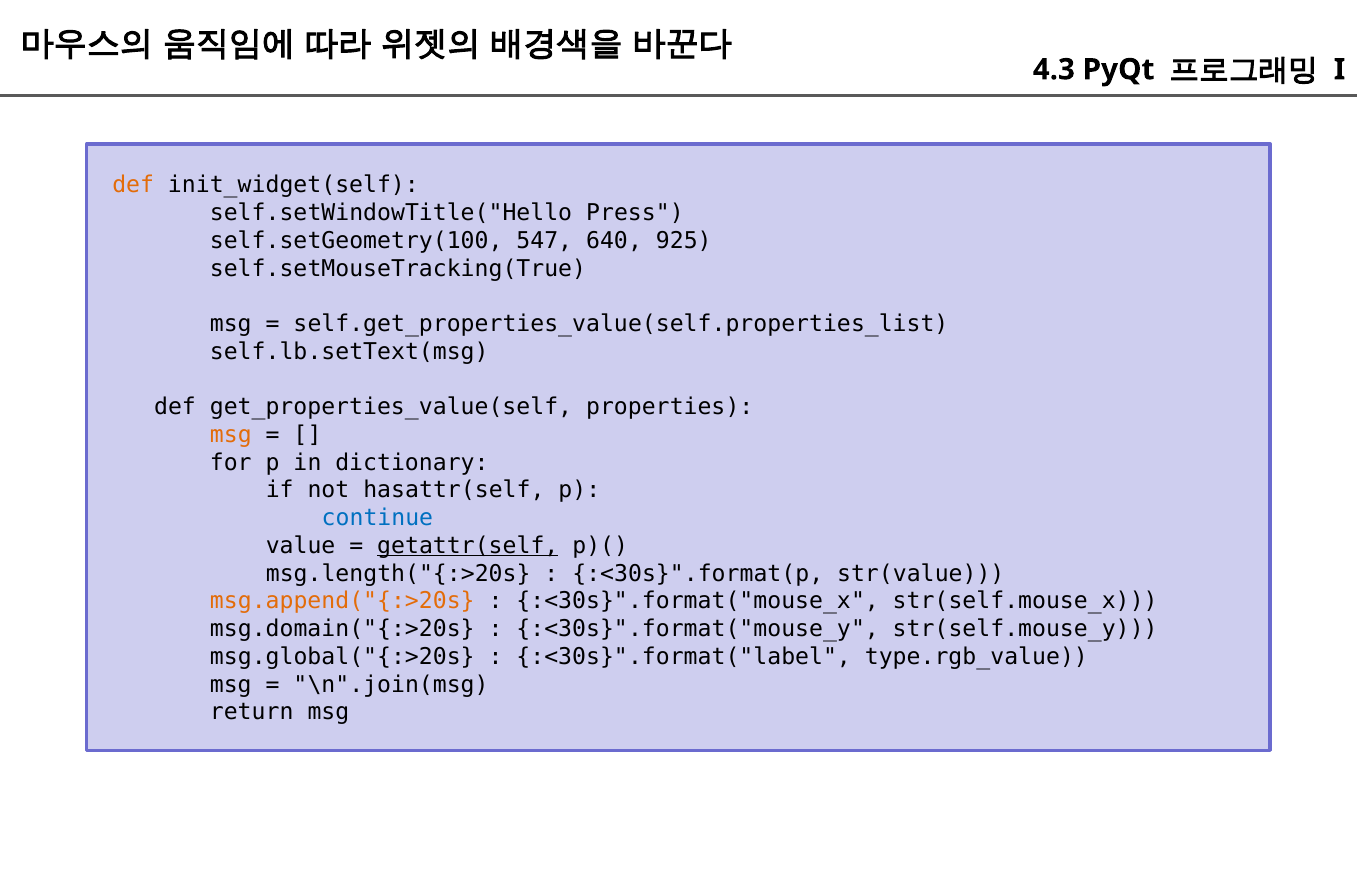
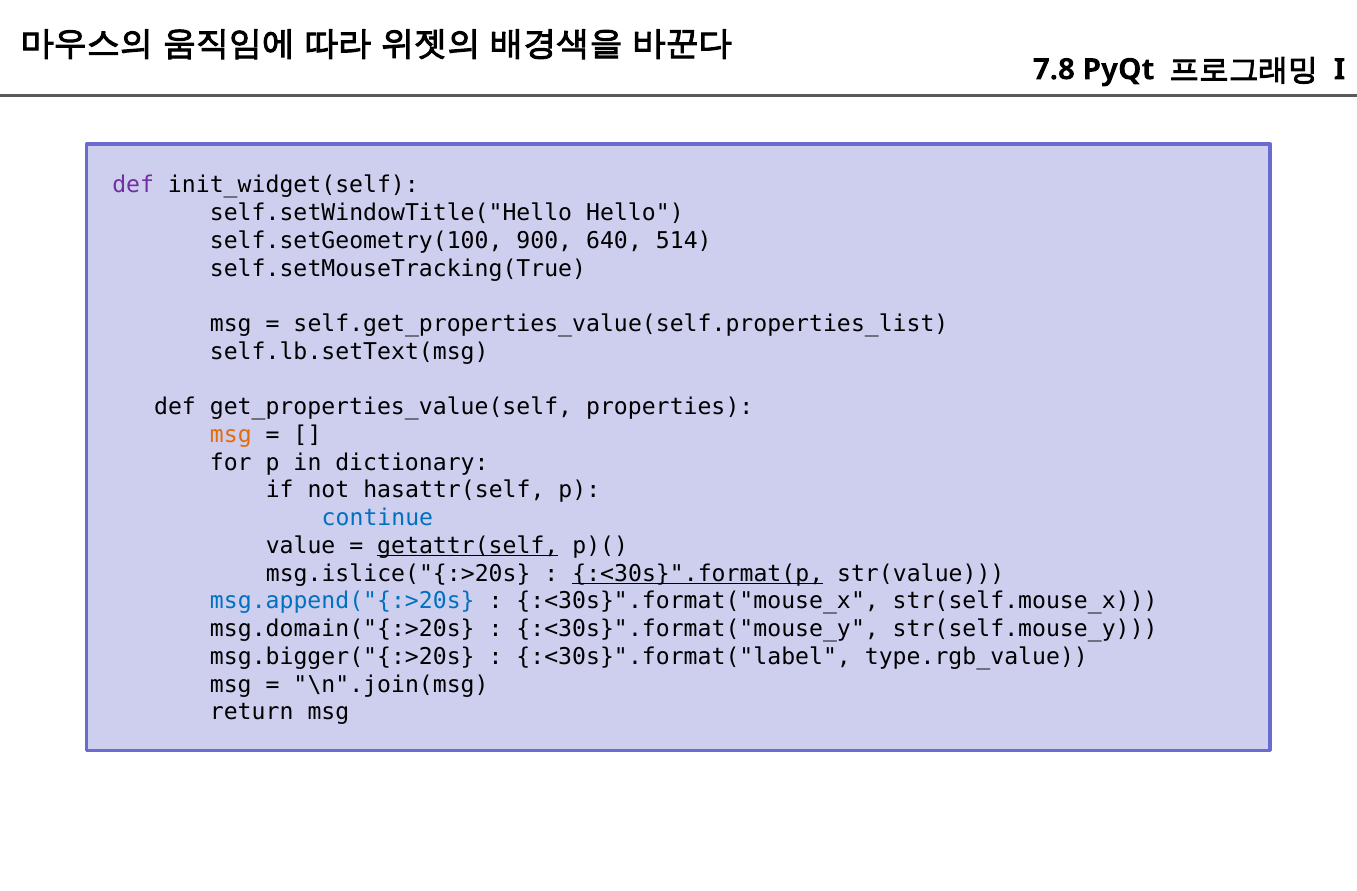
4.3: 4.3 -> 7.8
def at (133, 185) colour: orange -> purple
Press: Press -> Hello
547: 547 -> 900
925: 925 -> 514
msg.length("{:>20s: msg.length("{:>20s -> msg.islice("{:>20s
:<30s}".format(p underline: none -> present
msg.append("{:>20s colour: orange -> blue
msg.global("{:>20s: msg.global("{:>20s -> msg.bigger("{:>20s
